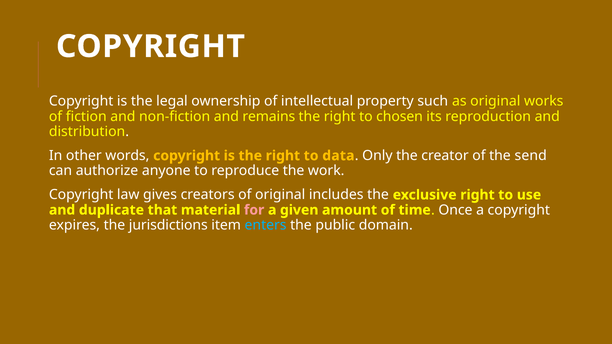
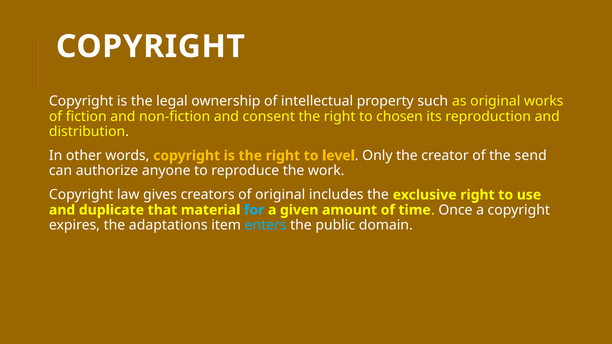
remains: remains -> consent
data: data -> level
for colour: pink -> light blue
jurisdictions: jurisdictions -> adaptations
